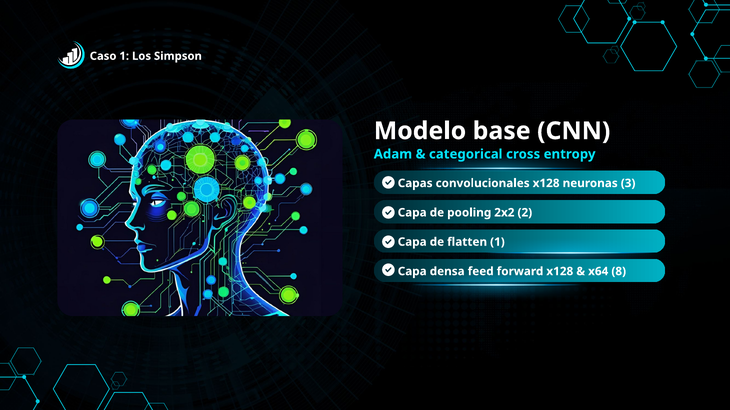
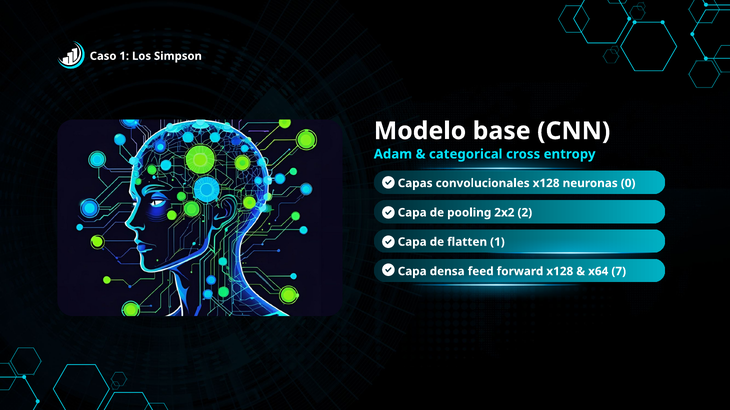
3: 3 -> 0
8: 8 -> 7
